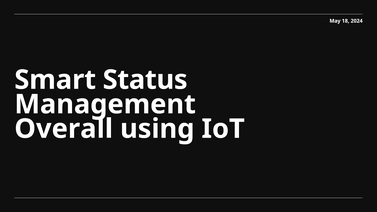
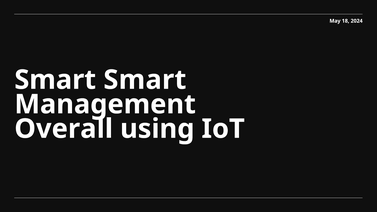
Smart Status: Status -> Smart
